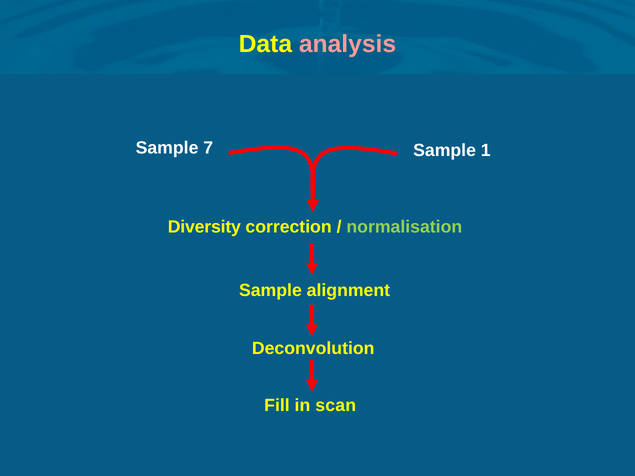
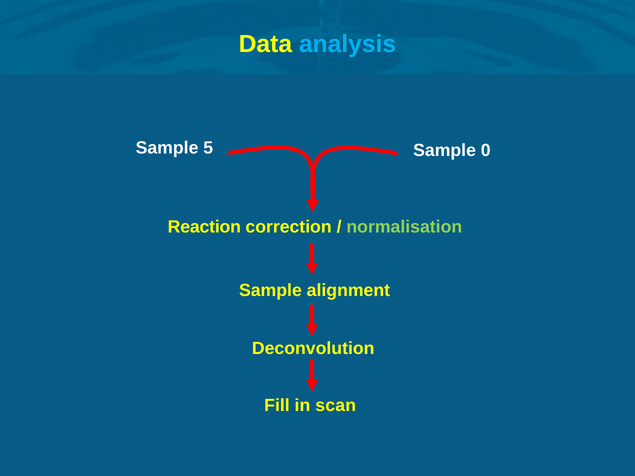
analysis colour: pink -> light blue
7: 7 -> 5
1: 1 -> 0
Diversity: Diversity -> Reaction
